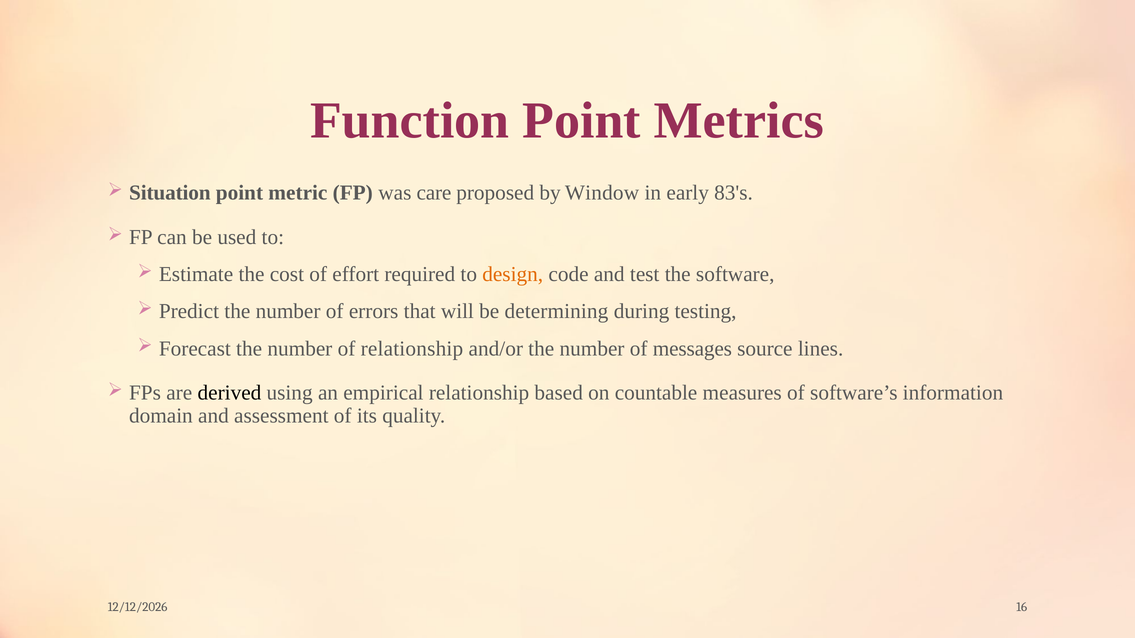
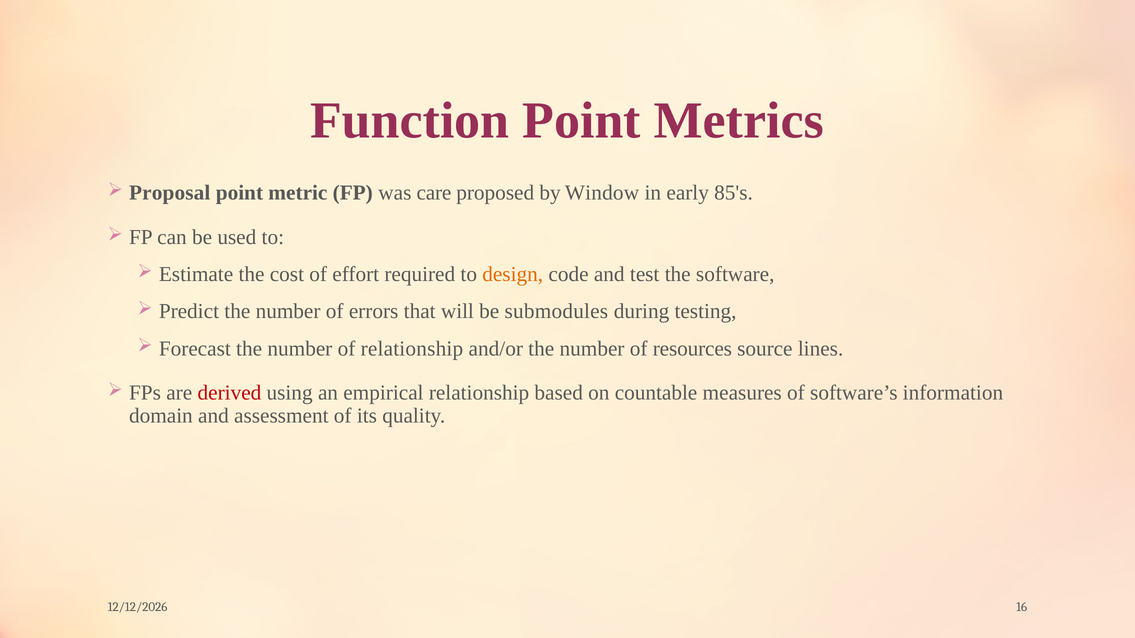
Situation: Situation -> Proposal
83's: 83's -> 85's
determining: determining -> submodules
messages: messages -> resources
derived colour: black -> red
